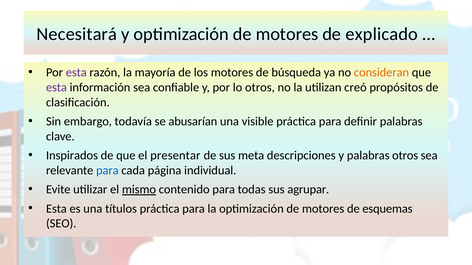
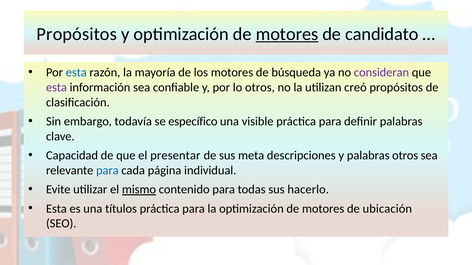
Necesitará at (77, 34): Necesitará -> Propósitos
motores at (287, 34) underline: none -> present
explicado: explicado -> candidato
esta at (76, 73) colour: purple -> blue
consideran colour: orange -> purple
abusarían: abusarían -> específico
Inspirados: Inspirados -> Capacidad
agrupar: agrupar -> hacerlo
esquemas: esquemas -> ubicación
